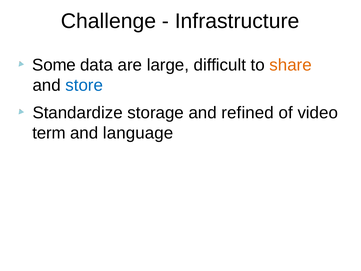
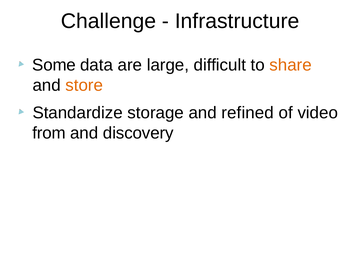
store colour: blue -> orange
term: term -> from
language: language -> discovery
